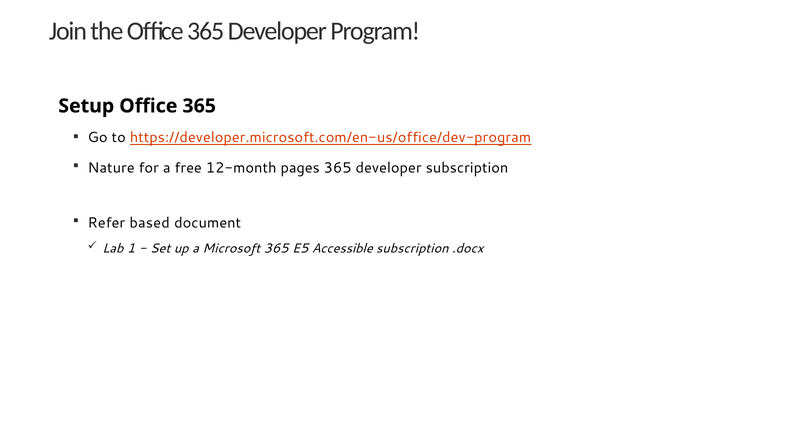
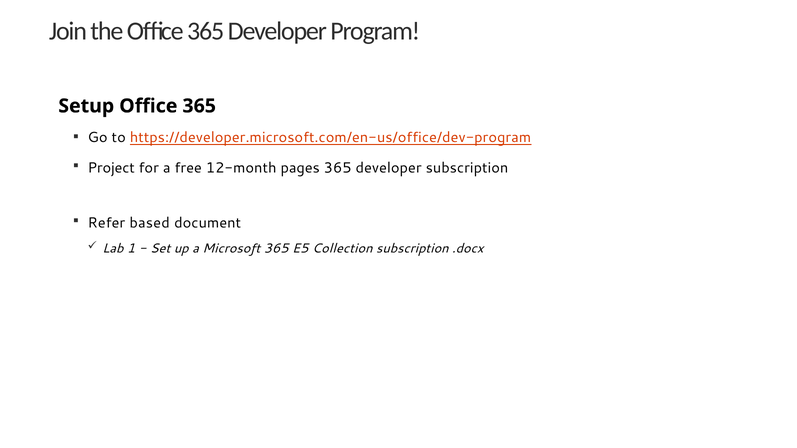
Nature: Nature -> Project
Accessible: Accessible -> Collection
